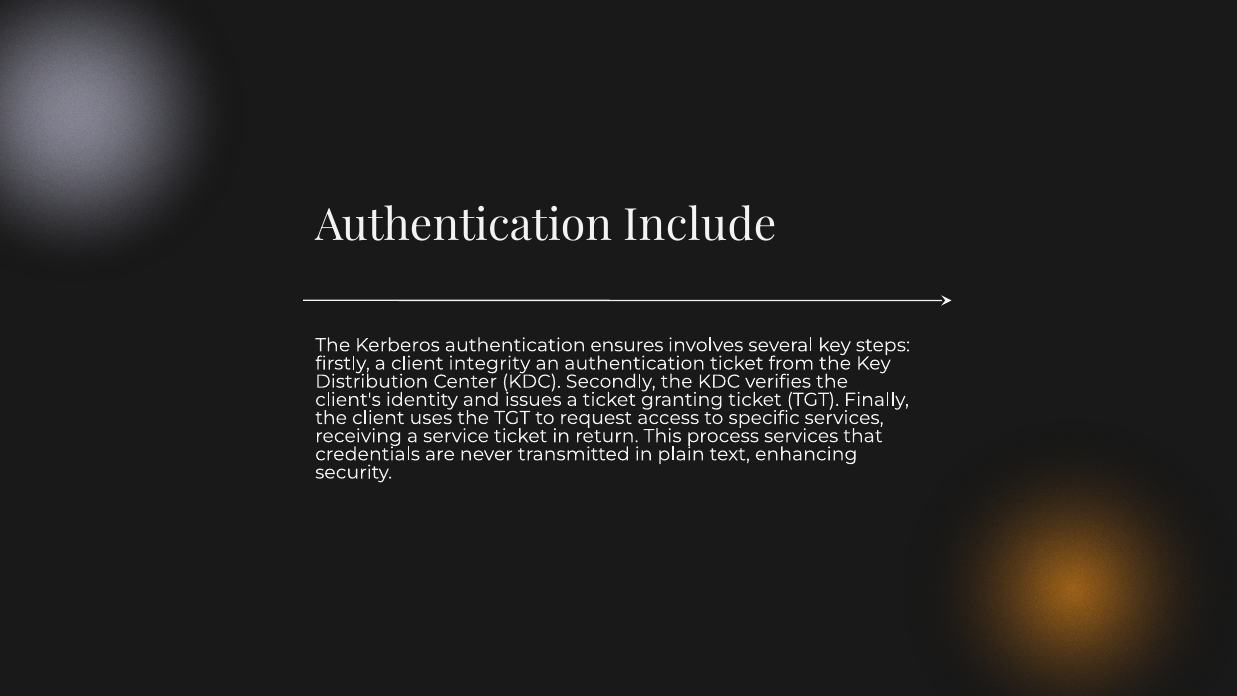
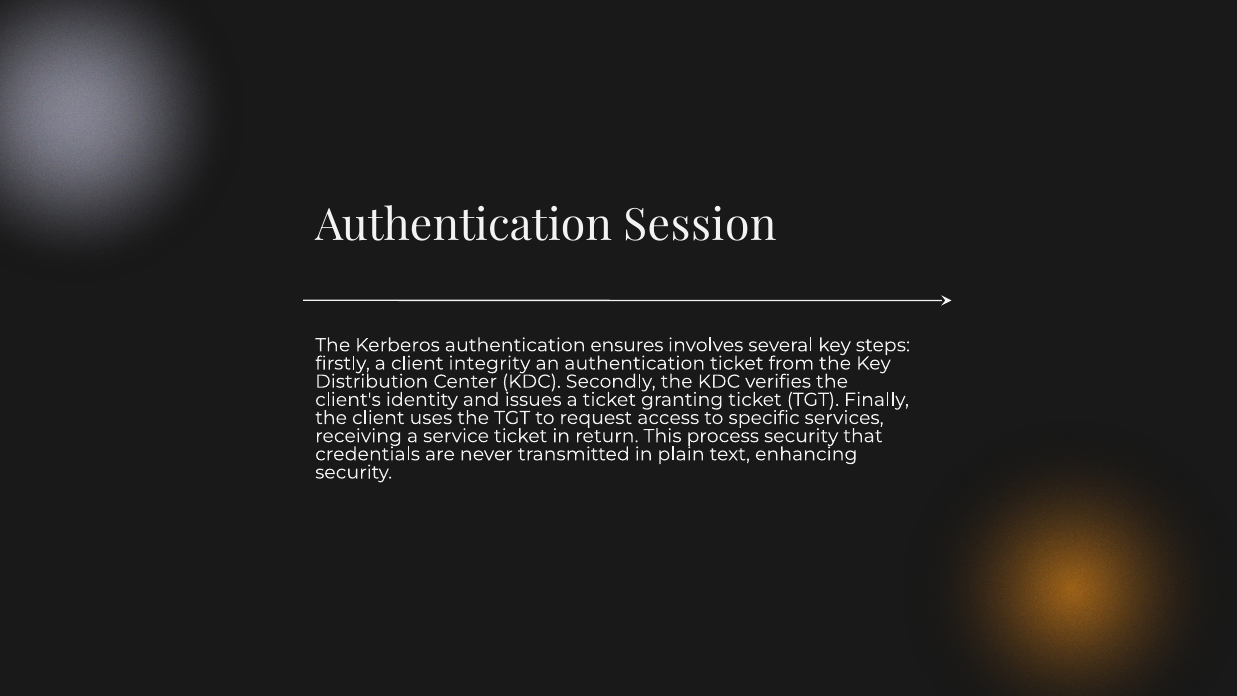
Include: Include -> Session
process services: services -> security
